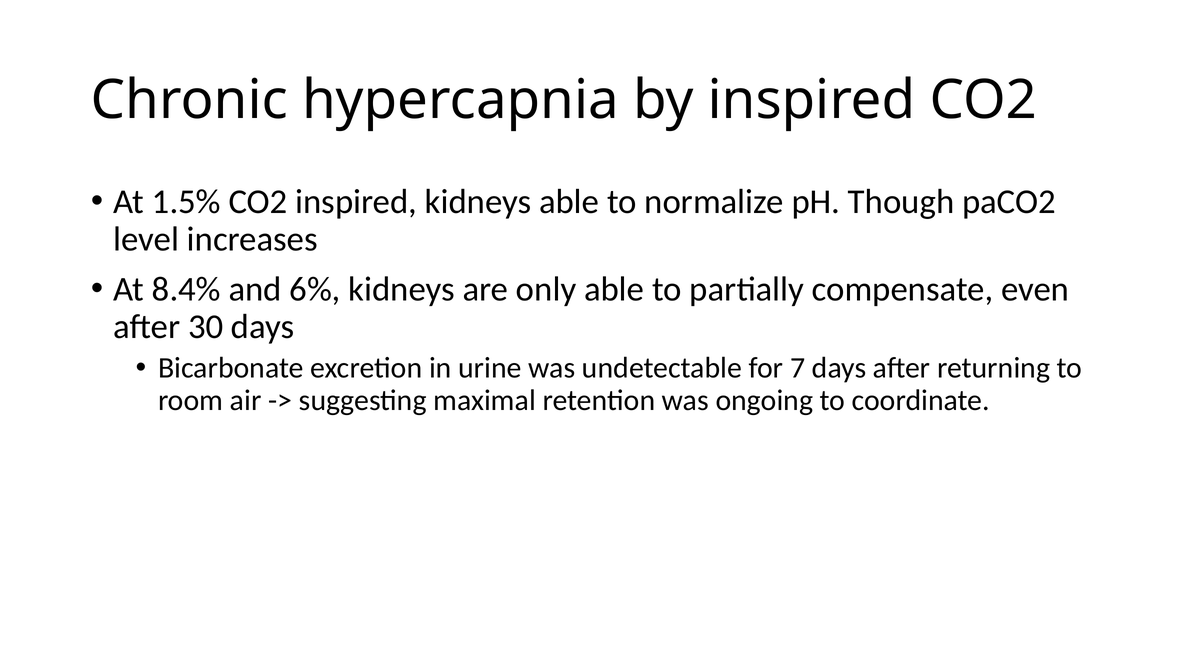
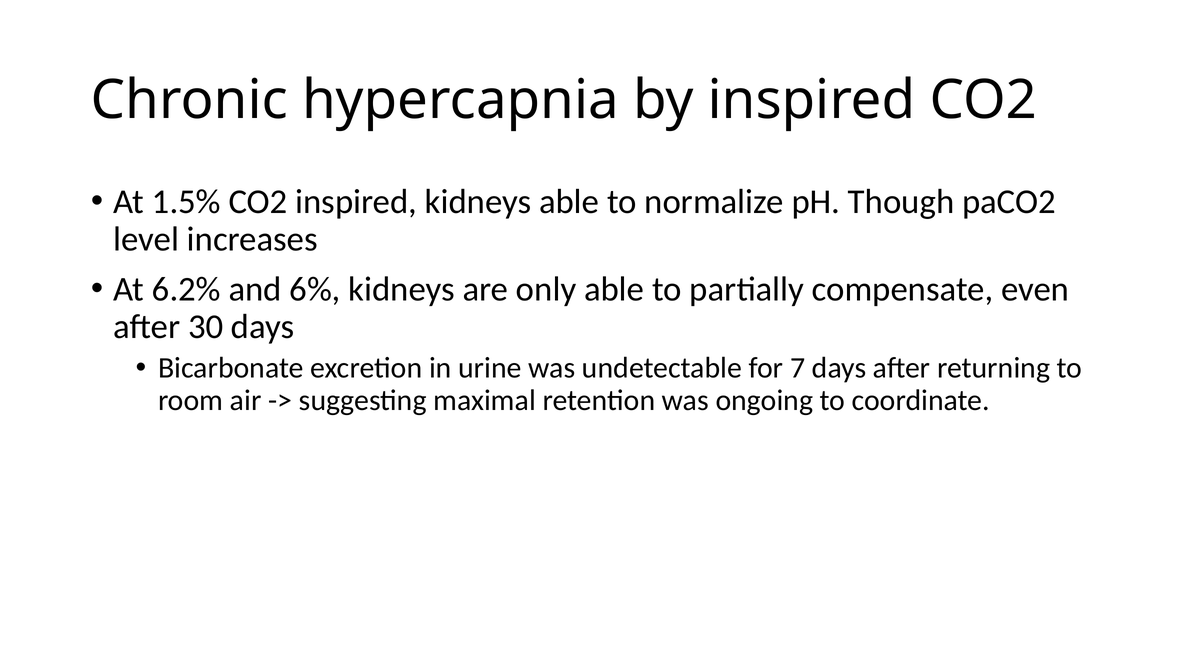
8.4%: 8.4% -> 6.2%
